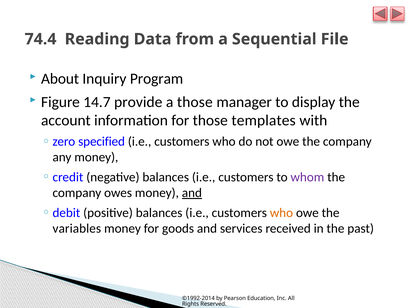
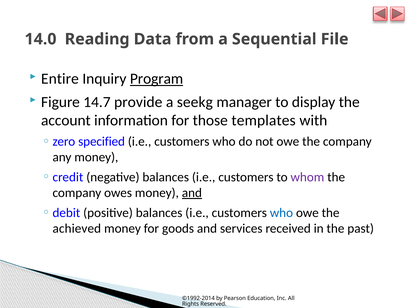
74.4: 74.4 -> 14.0
About: About -> Entire
Program underline: none -> present
a those: those -> seekg
who at (281, 213) colour: orange -> blue
variables: variables -> achieved
